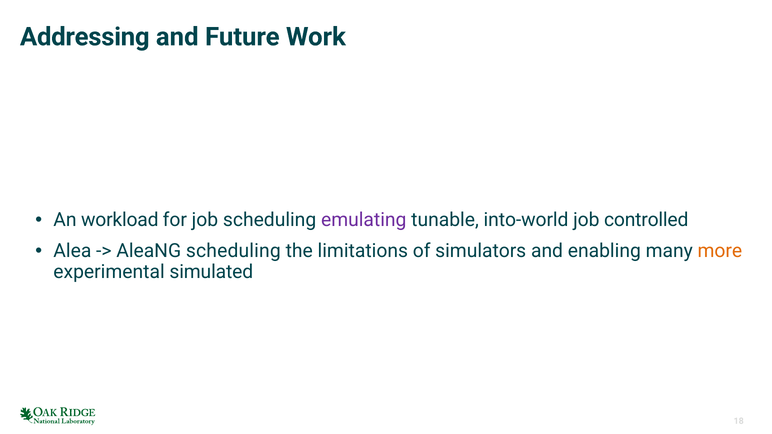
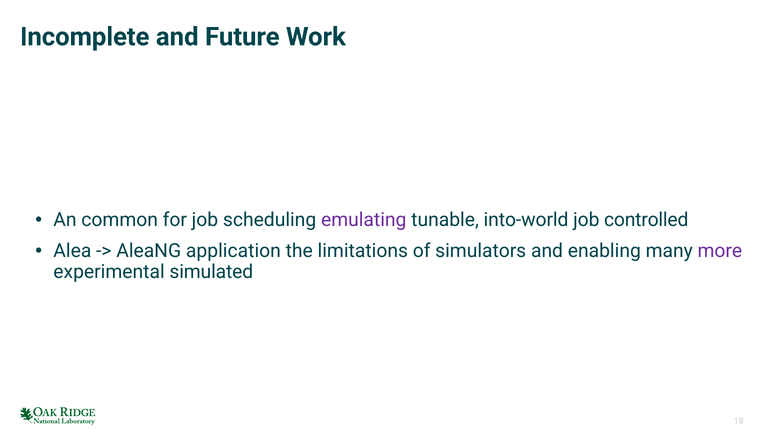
Addressing: Addressing -> Incomplete
workload: workload -> common
AleaNG scheduling: scheduling -> application
more colour: orange -> purple
